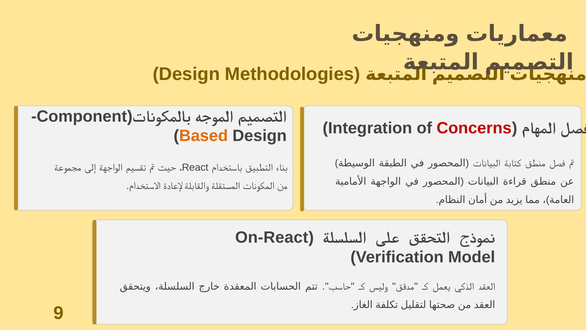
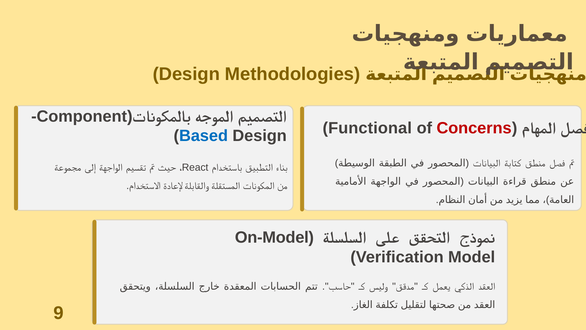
Integration: Integration -> Functional
Based colour: orange -> blue
On-React: On-React -> On-Model
